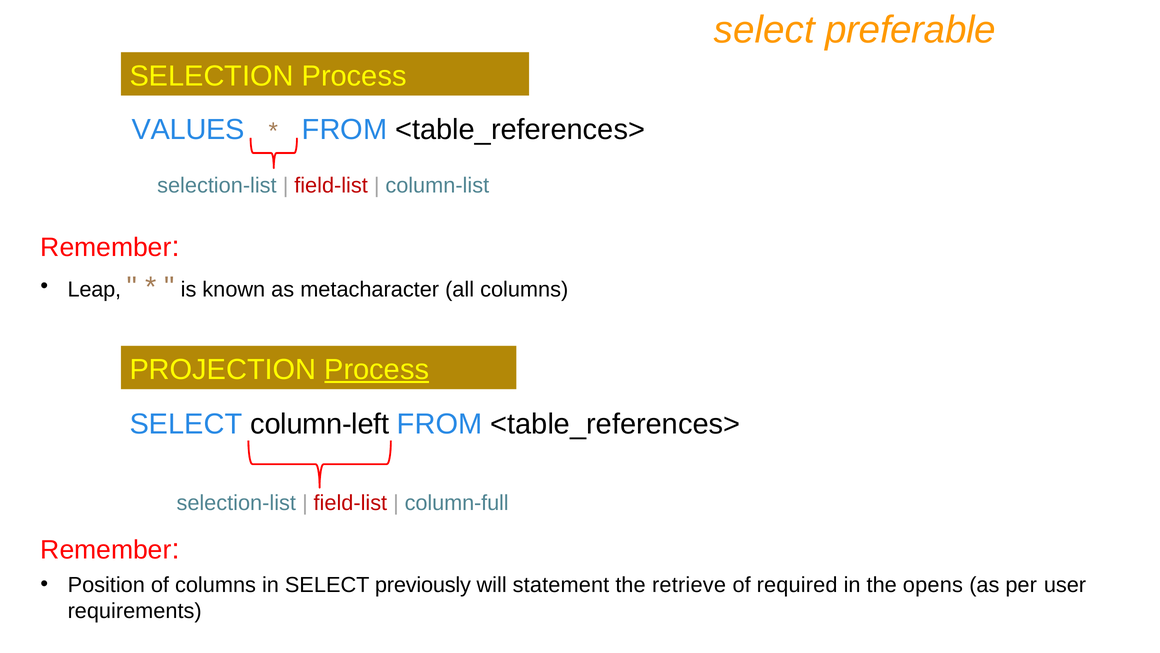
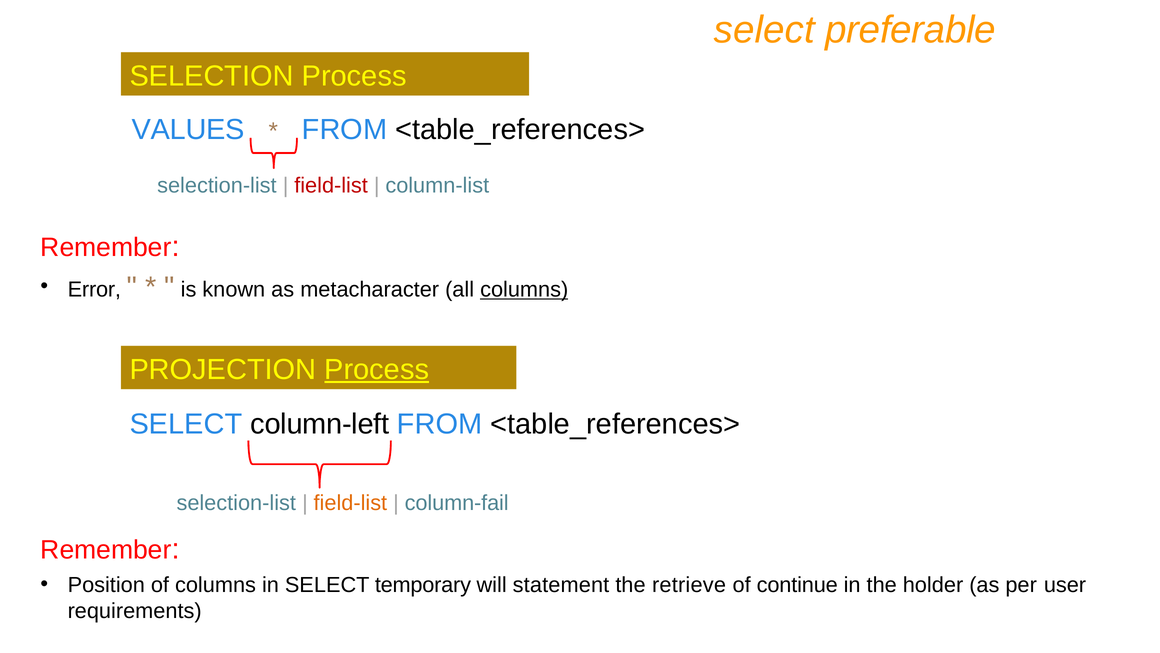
Leap: Leap -> Error
columns at (524, 289) underline: none -> present
field-list at (350, 503) colour: red -> orange
column-full: column-full -> column-fail
previously: previously -> temporary
required: required -> continue
opens: opens -> holder
